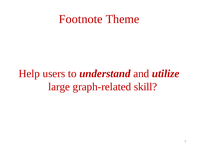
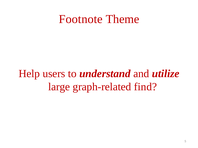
skill: skill -> find
